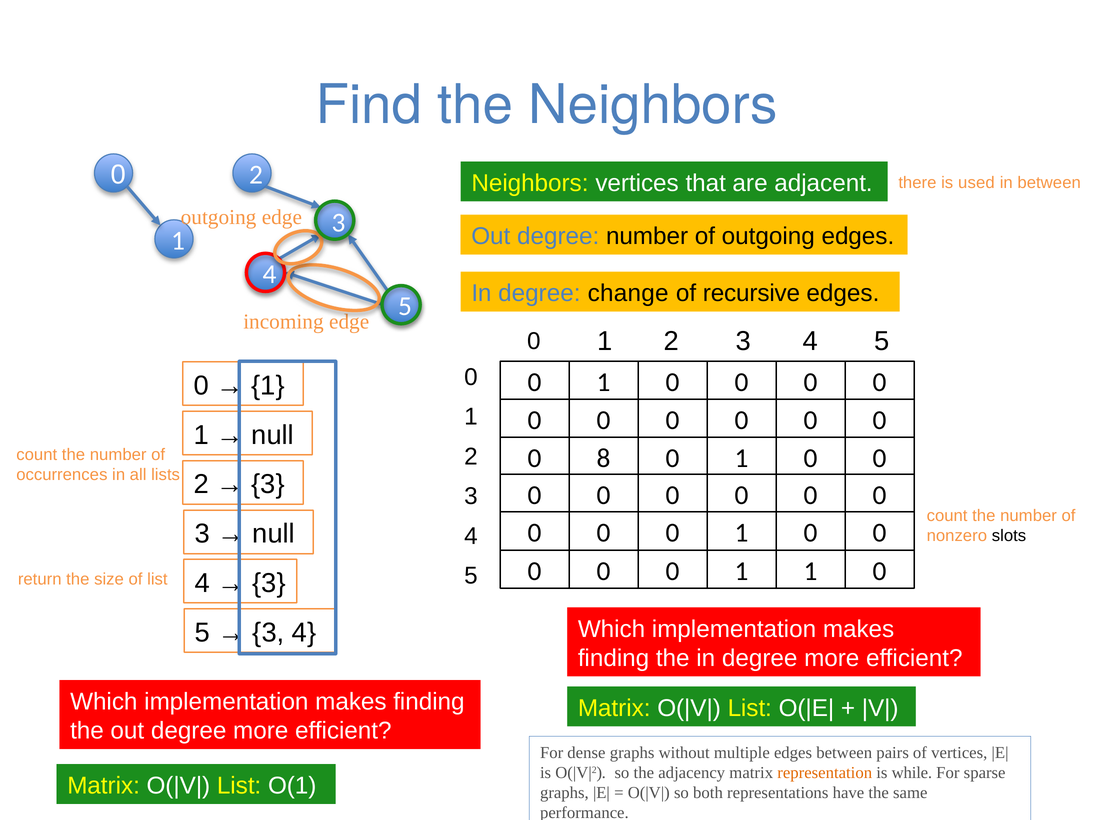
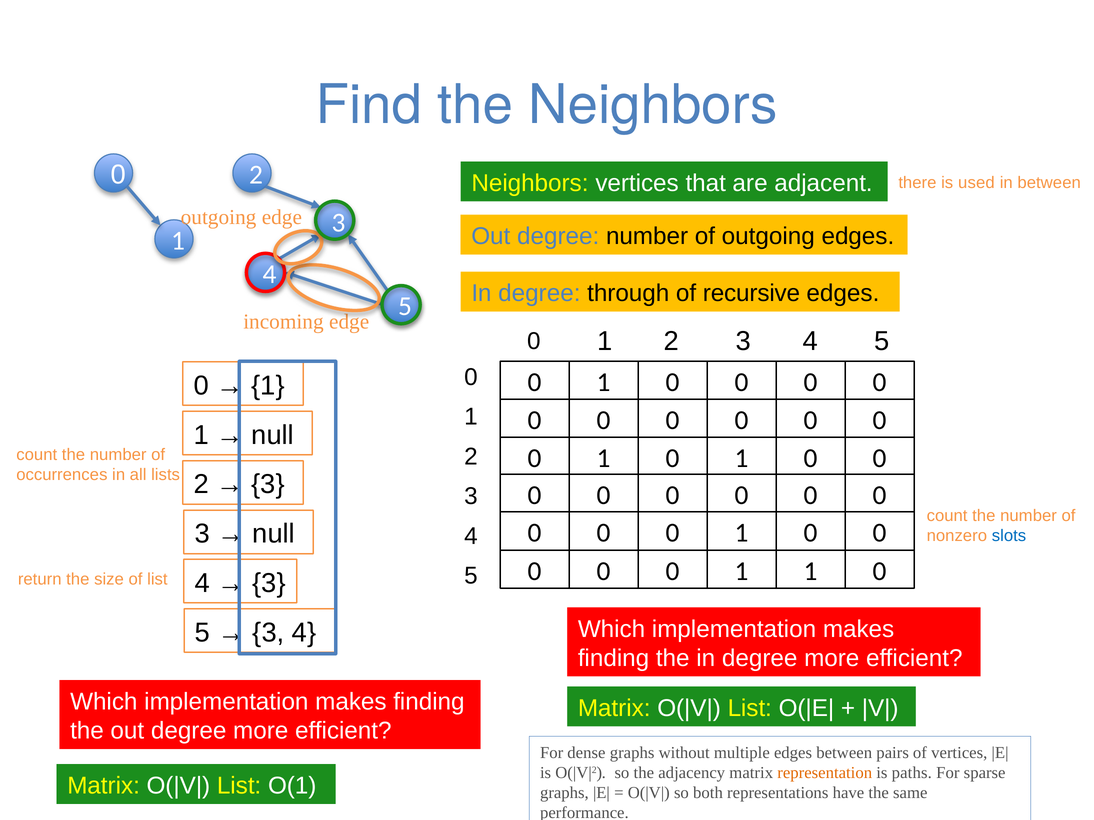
change: change -> through
8 at (604, 458): 8 -> 1
slots colour: black -> blue
while: while -> paths
